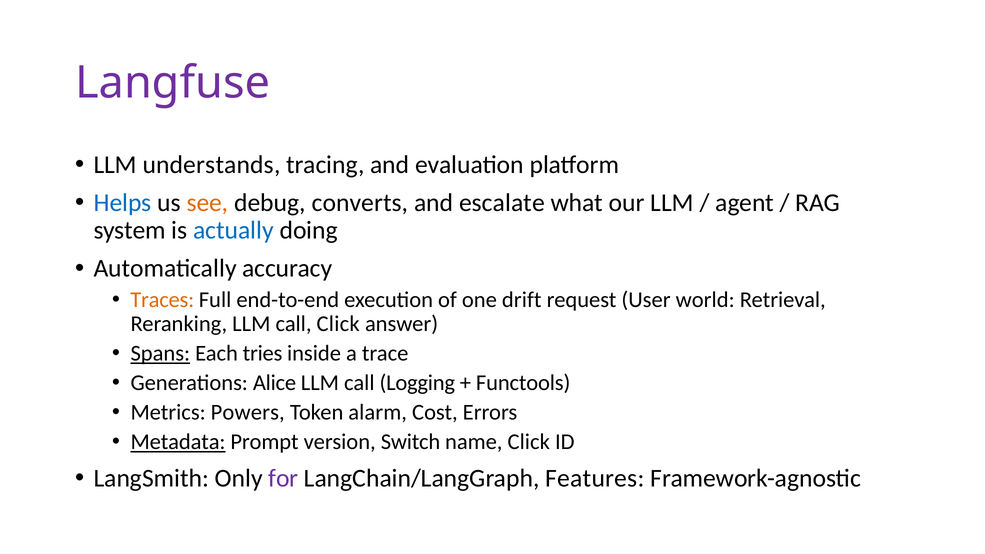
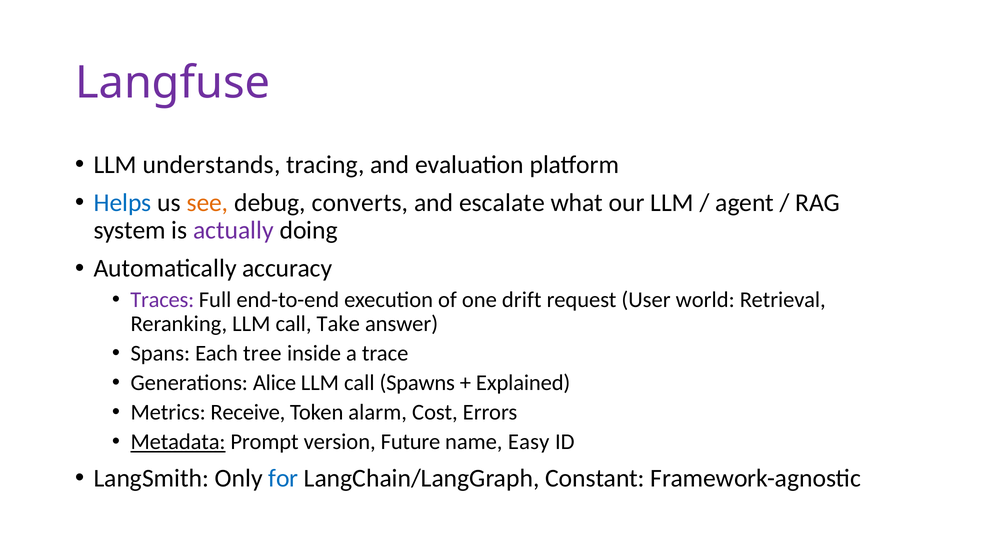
actually colour: blue -> purple
Traces colour: orange -> purple
call Click: Click -> Take
Spans underline: present -> none
tries: tries -> tree
Logging: Logging -> Spawns
Functools: Functools -> Explained
Powers: Powers -> Receive
Switch: Switch -> Future
name Click: Click -> Easy
for colour: purple -> blue
Features: Features -> Constant
